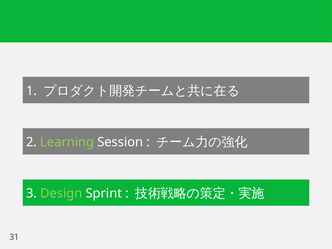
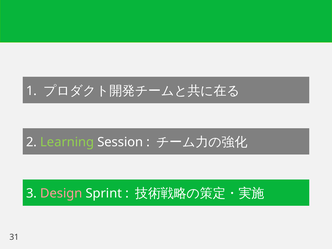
Design colour: light green -> pink
